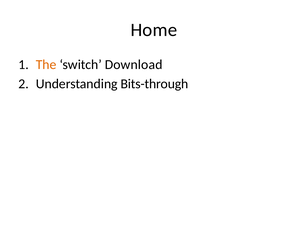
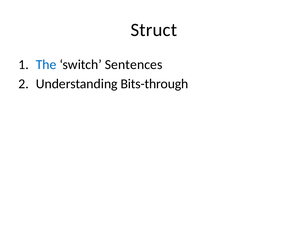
Home: Home -> Struct
The colour: orange -> blue
Download: Download -> Sentences
